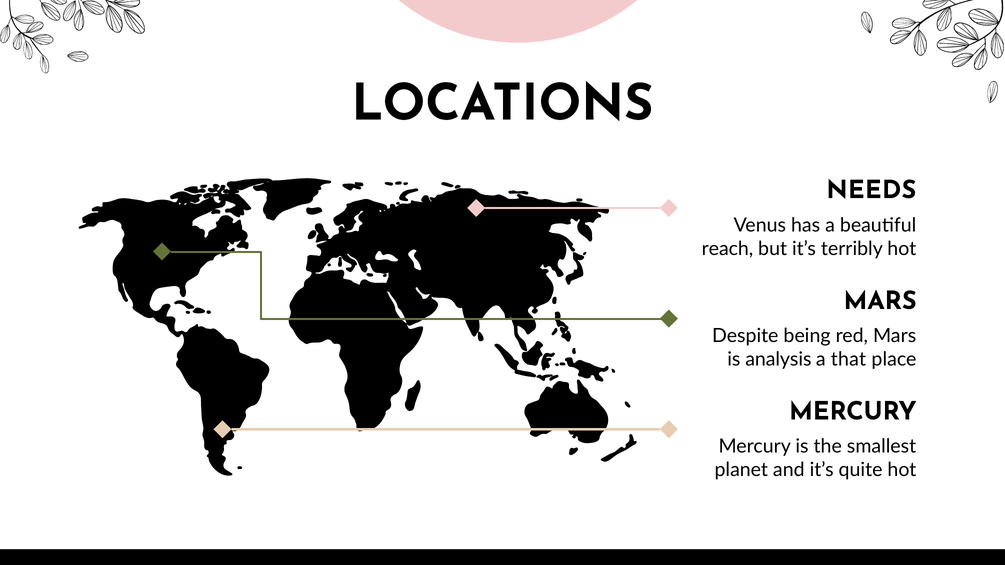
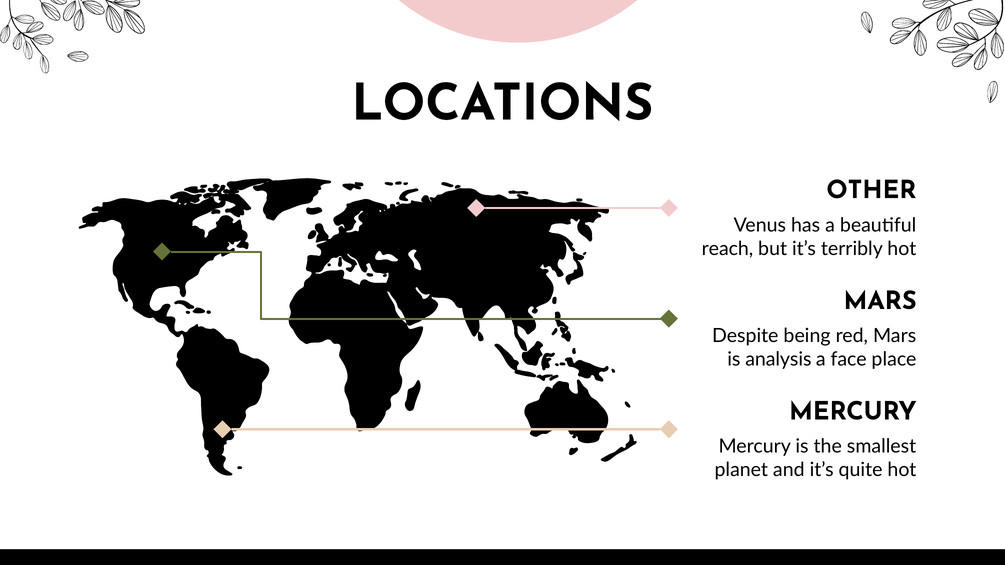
NEEDS: NEEDS -> OTHER
that: that -> face
